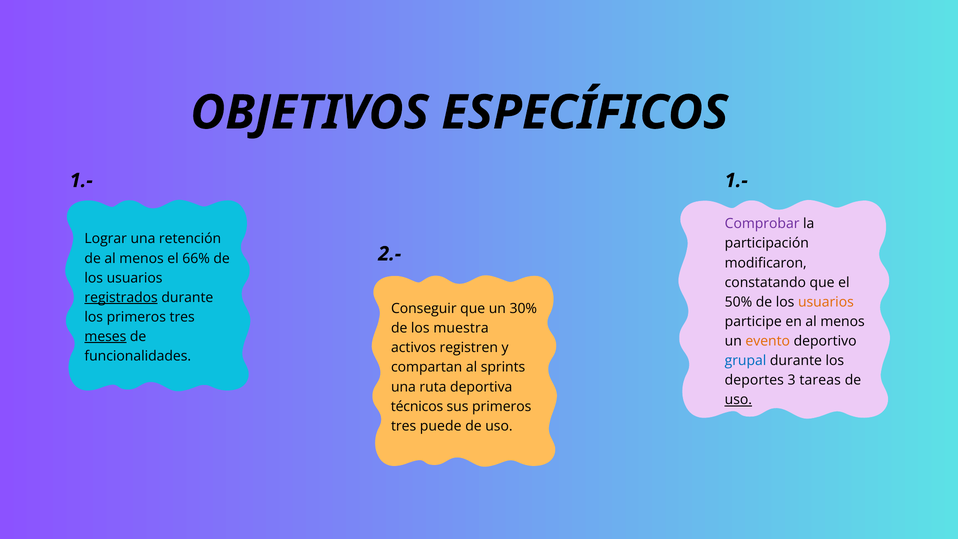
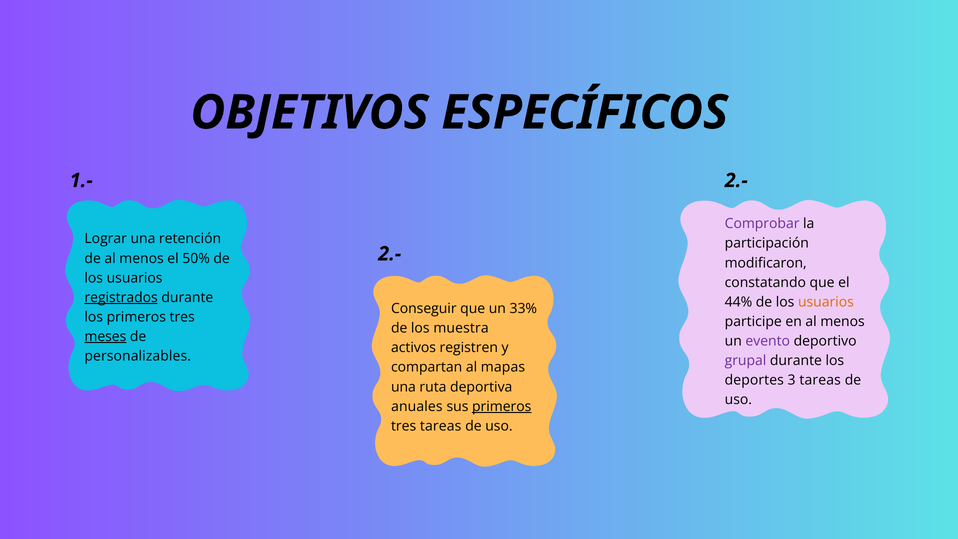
1.- at (736, 180): 1.- -> 2.-
66%: 66% -> 50%
50%: 50% -> 44%
30%: 30% -> 33%
evento colour: orange -> purple
funcionalidades: funcionalidades -> personalizables
grupal colour: blue -> purple
sprints: sprints -> mapas
uso at (738, 400) underline: present -> none
técnicos: técnicos -> anuales
primeros at (502, 406) underline: none -> present
tres puede: puede -> tareas
